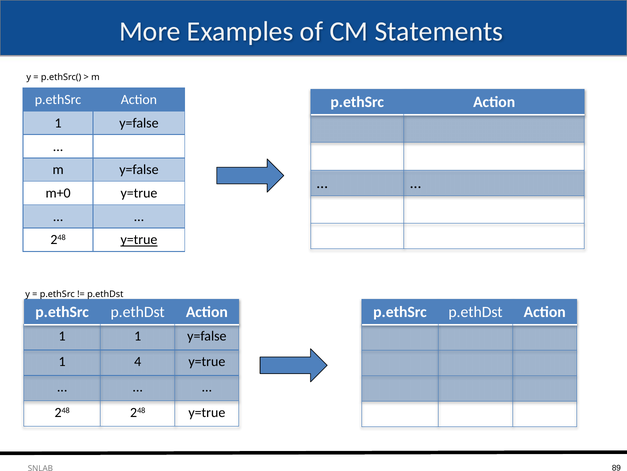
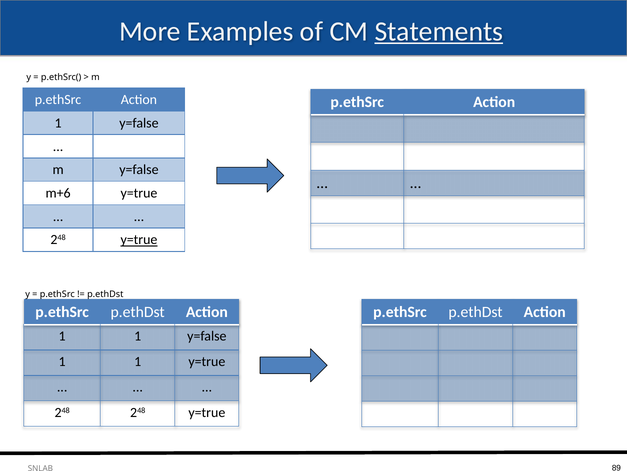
Statements underline: none -> present
m+0: m+0 -> m+6
4 at (138, 361): 4 -> 1
